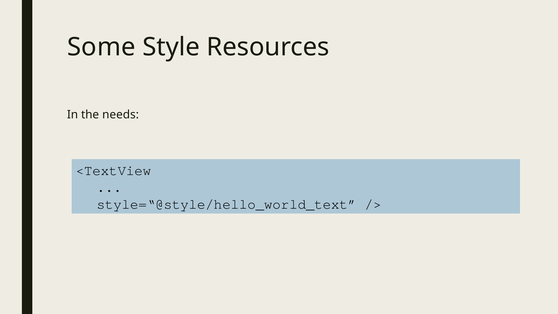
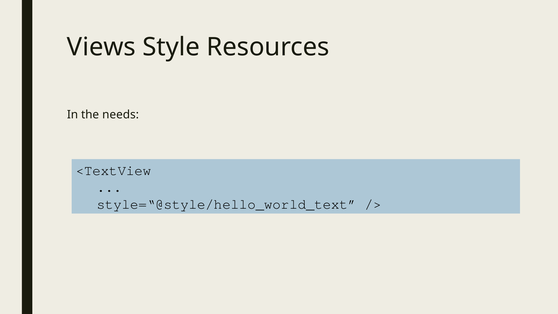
Some: Some -> Views
